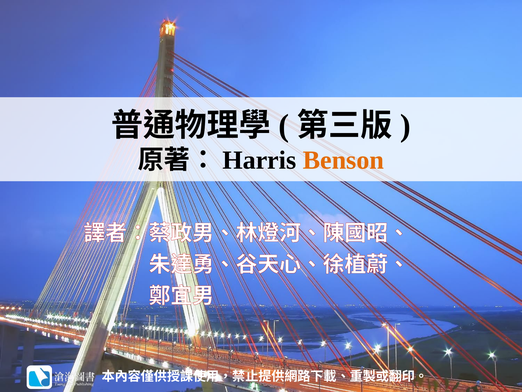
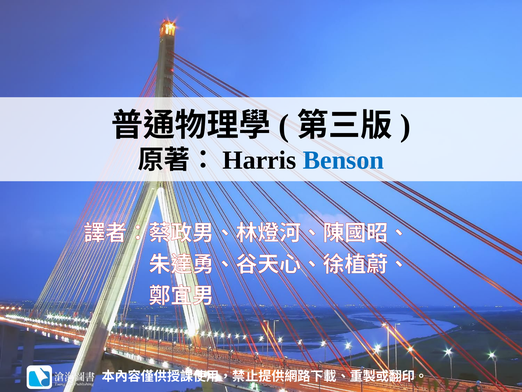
Benson colour: orange -> blue
